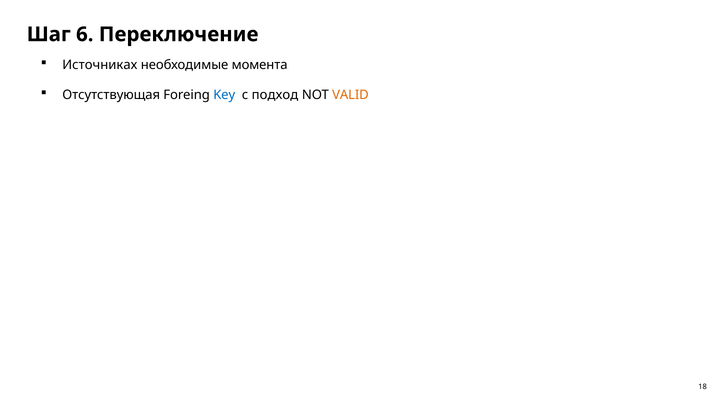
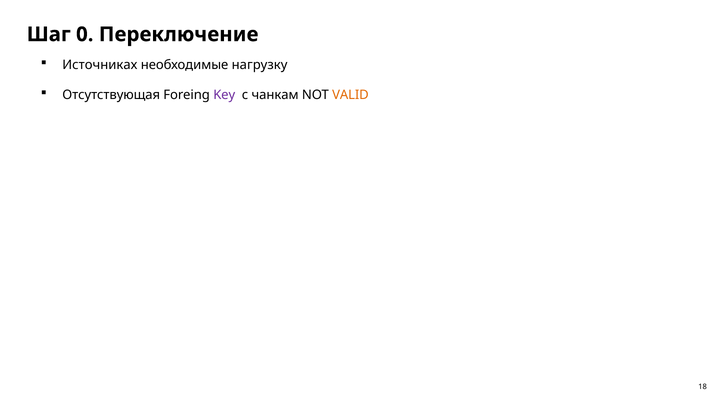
6: 6 -> 0
момента: момента -> нагрузку
Key colour: blue -> purple
подход: подход -> чанкам
